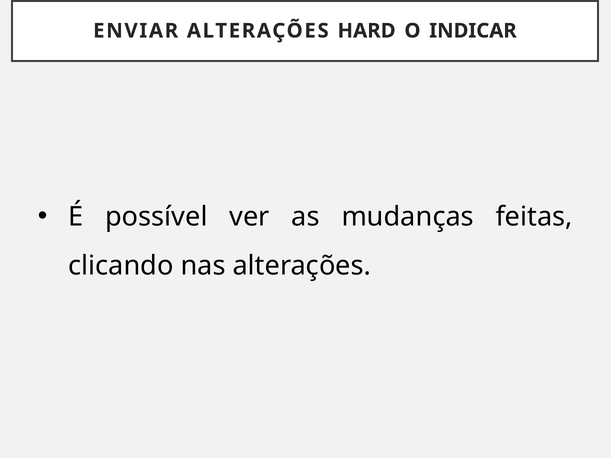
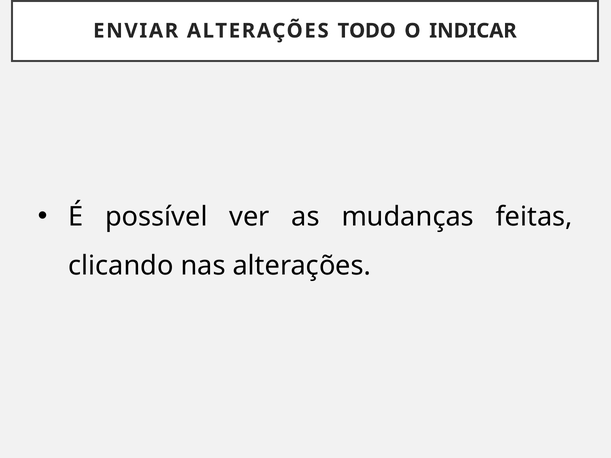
HARD: HARD -> TODO
